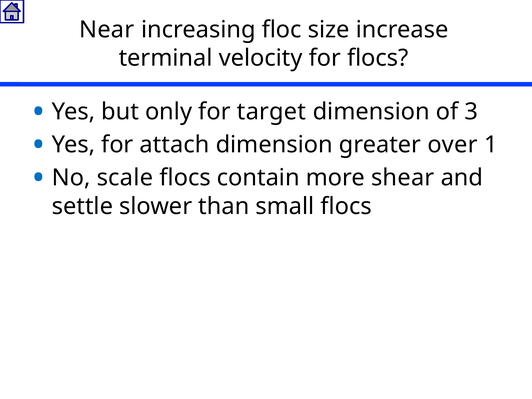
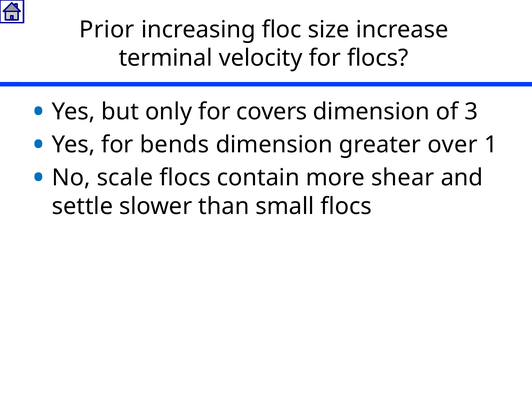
Near: Near -> Prior
target: target -> covers
attach: attach -> bends
